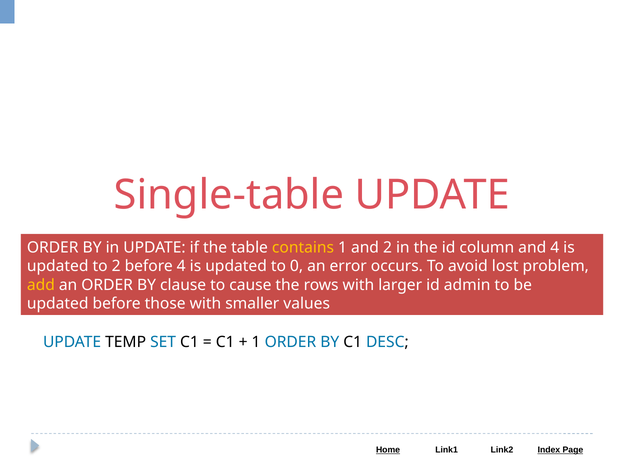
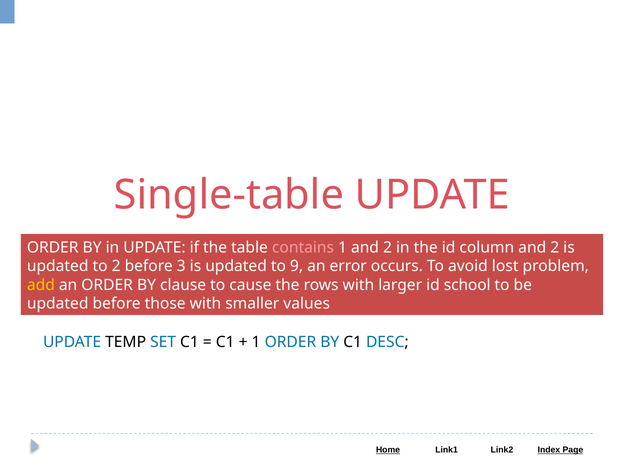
contains colour: yellow -> pink
column and 4: 4 -> 2
before 4: 4 -> 3
0: 0 -> 9
admin: admin -> school
